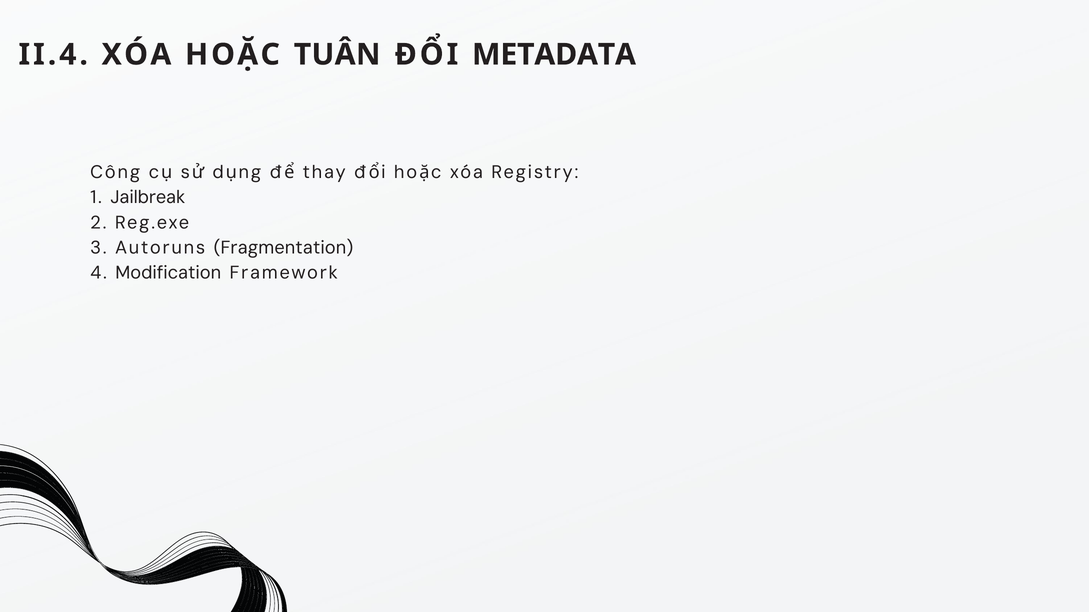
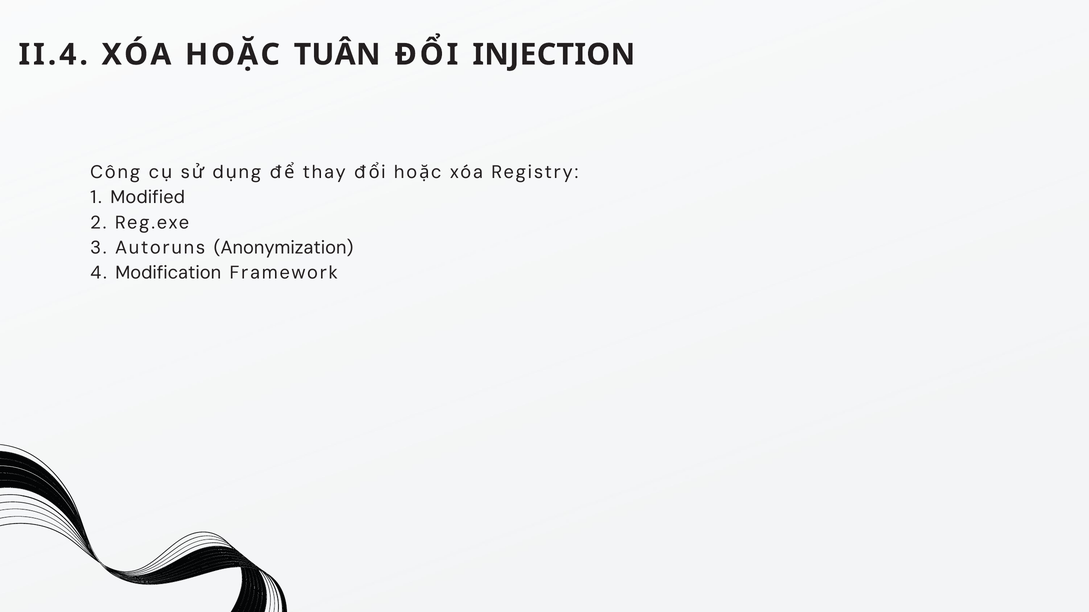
METADATA: METADATA -> INJECTION
Jailbreak: Jailbreak -> Modified
Fragmentation: Fragmentation -> Anonymization
